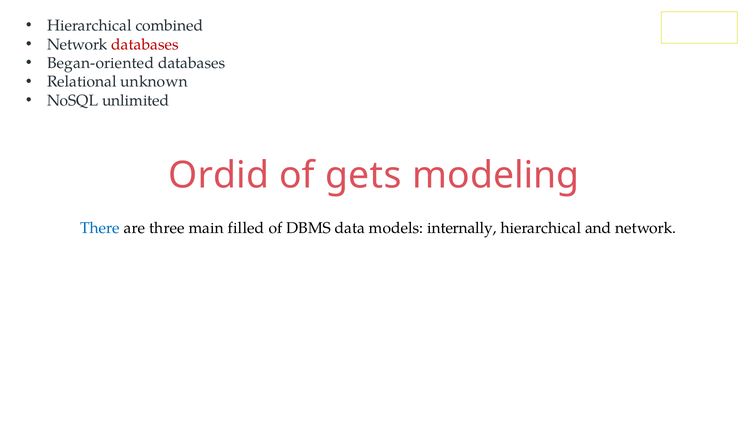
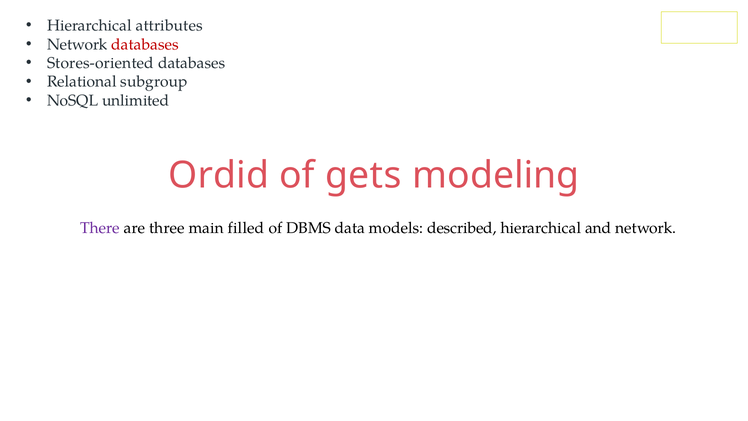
combined: combined -> attributes
Began-oriented: Began-oriented -> Stores-oriented
unknown: unknown -> subgroup
There colour: blue -> purple
internally: internally -> described
